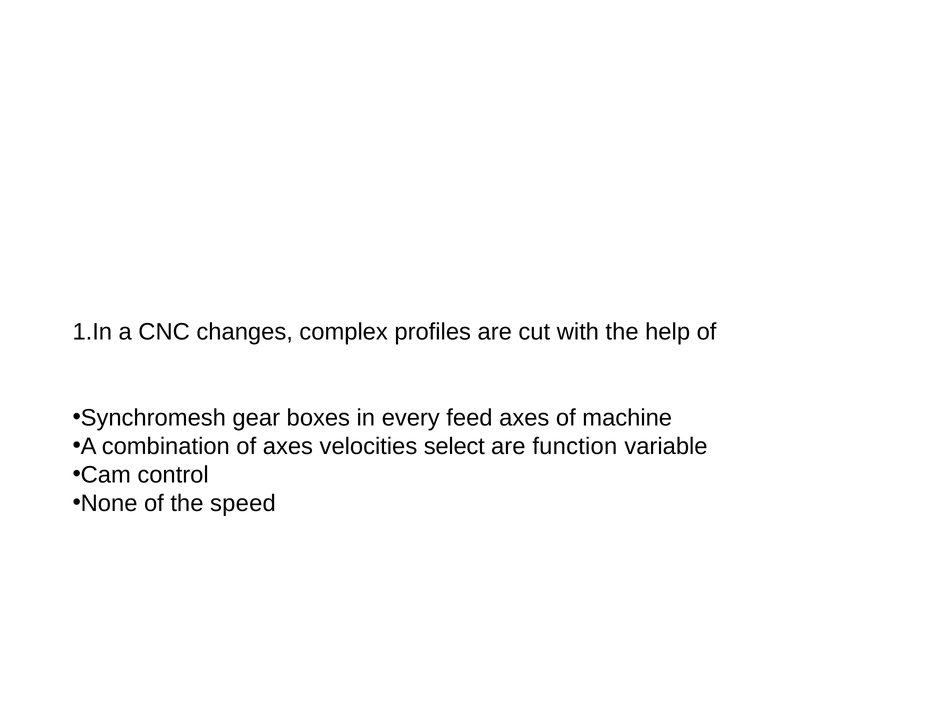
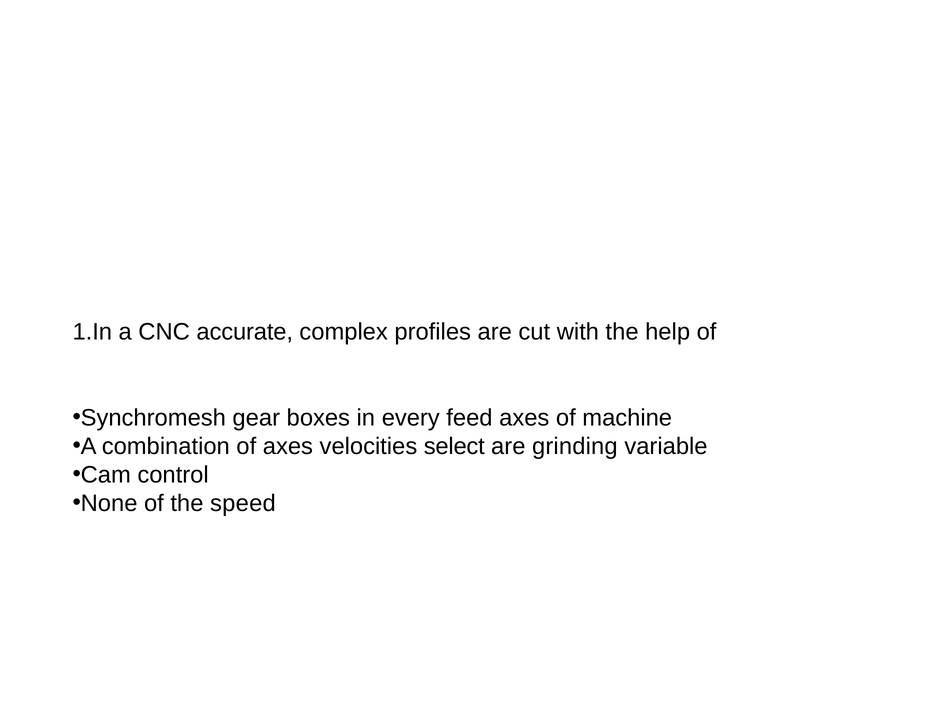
changes: changes -> accurate
function: function -> grinding
